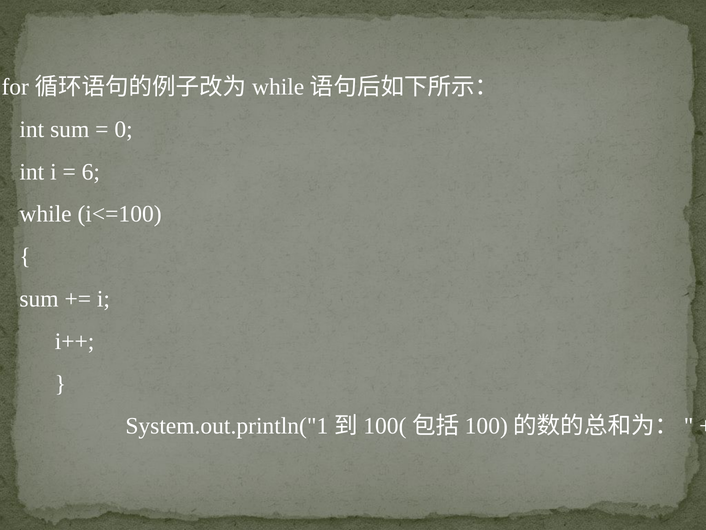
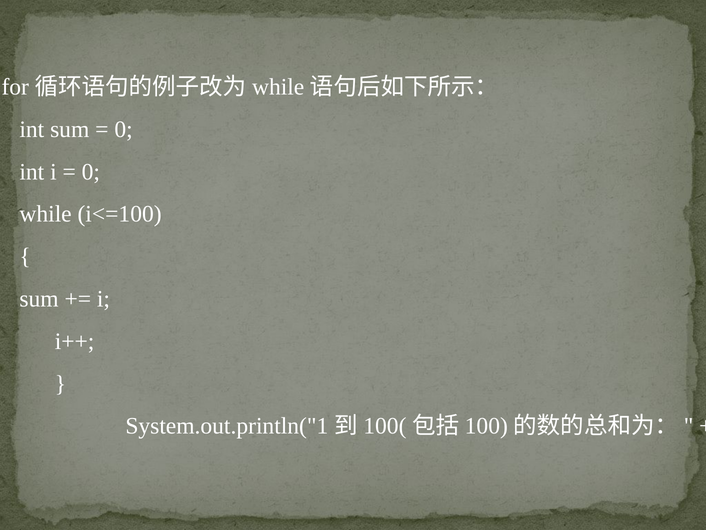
6 at (91, 172): 6 -> 0
